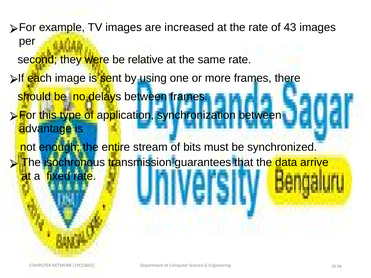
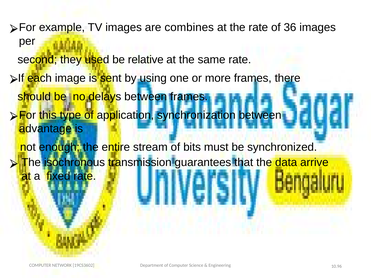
increased: increased -> combines
43: 43 -> 36
were: were -> used
